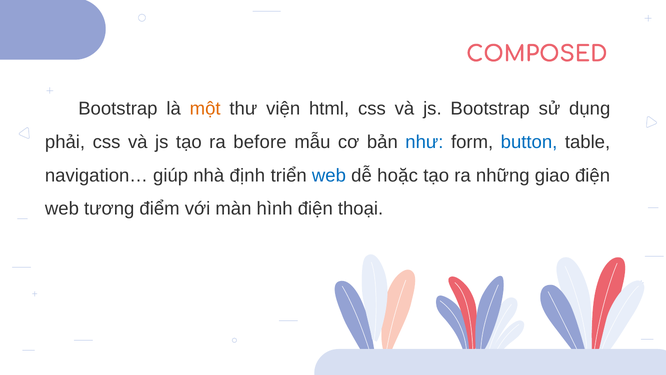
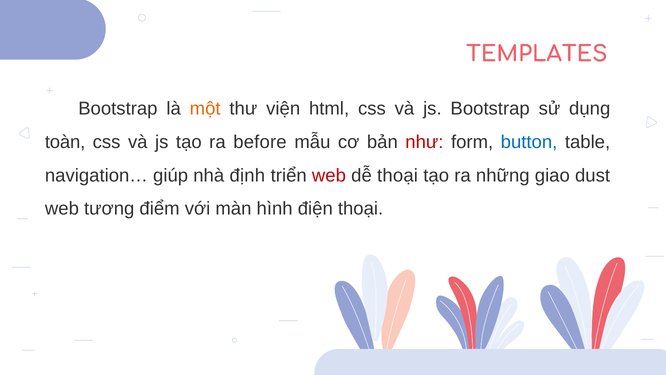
COMPOSED: COMPOSED -> TEMPLATES
phải: phải -> toàn
như colour: blue -> red
web at (329, 175) colour: blue -> red
dễ hoặc: hoặc -> thoại
giao điện: điện -> dust
